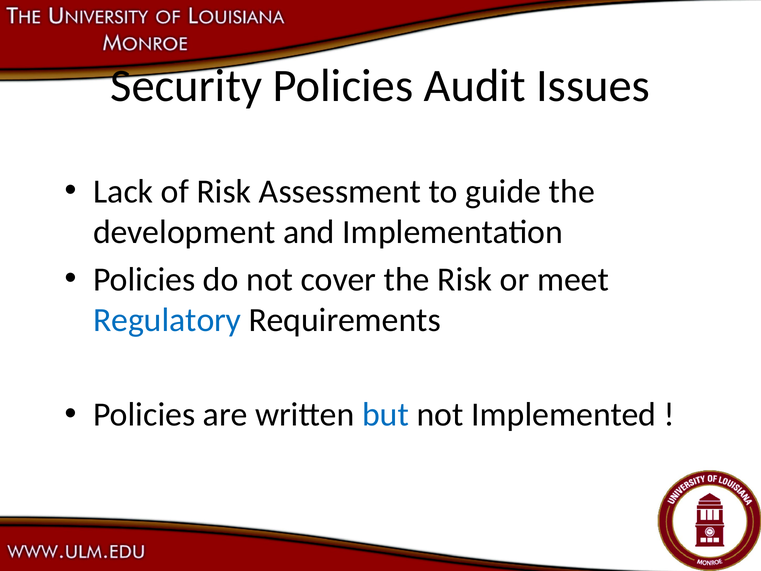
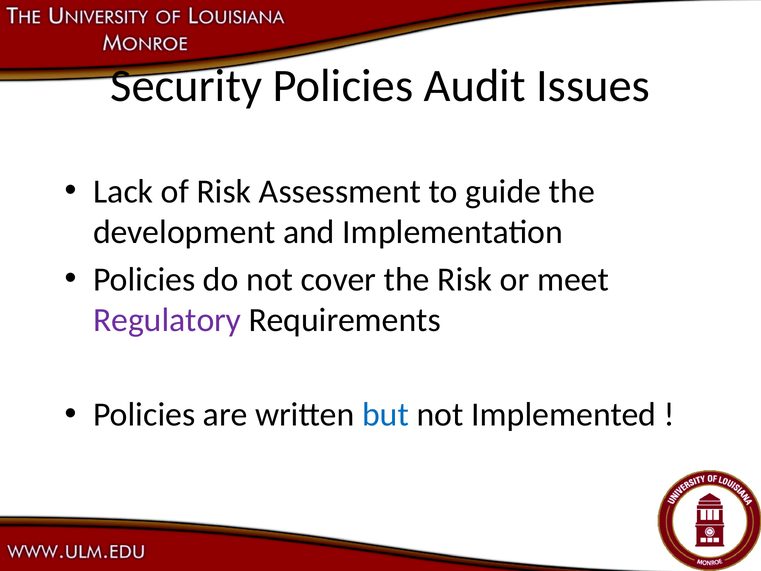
Regulatory colour: blue -> purple
